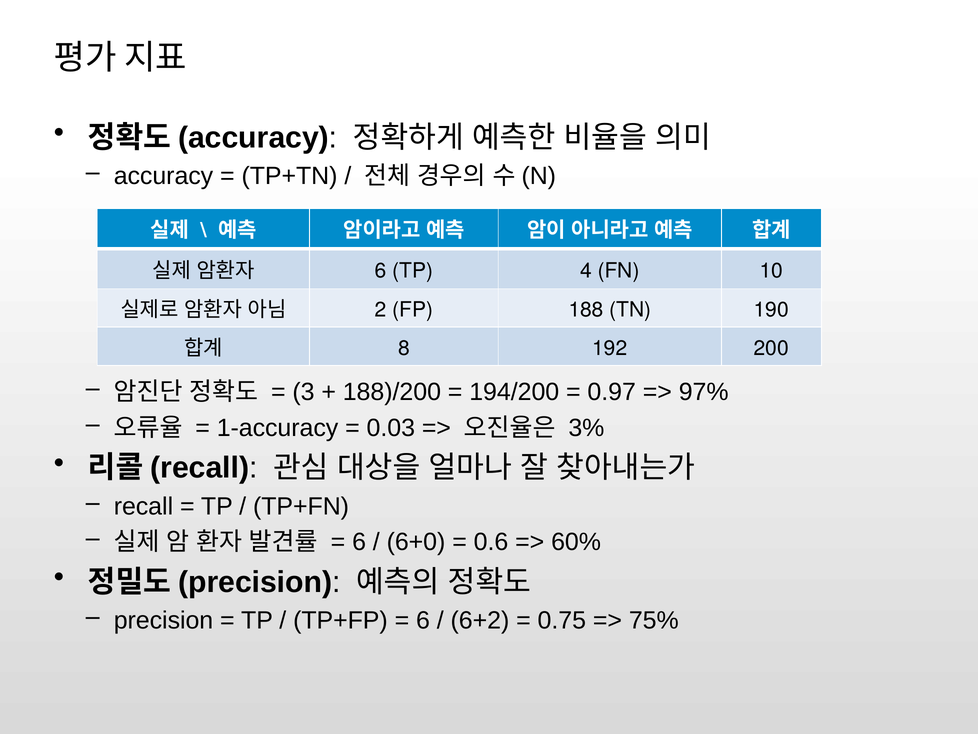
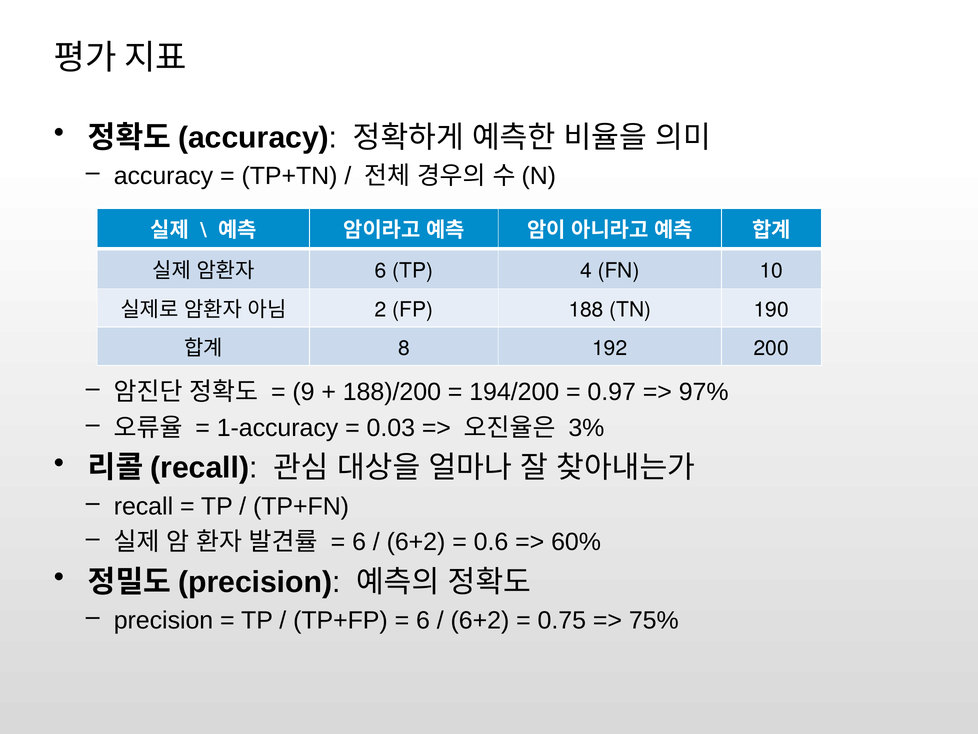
3: 3 -> 9
6+0 at (416, 542): 6+0 -> 6+2
